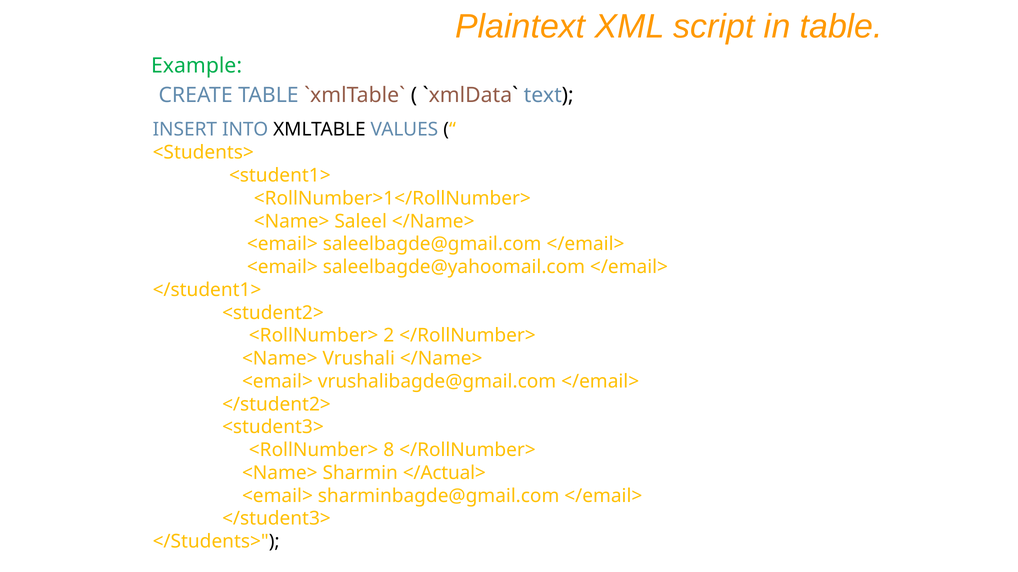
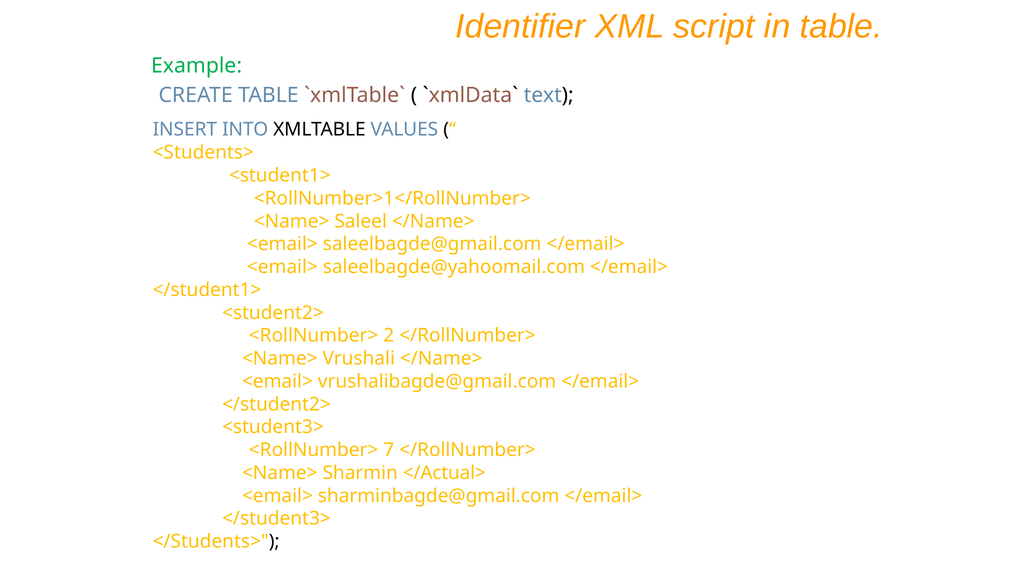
Plaintext: Plaintext -> Identifier
8: 8 -> 7
